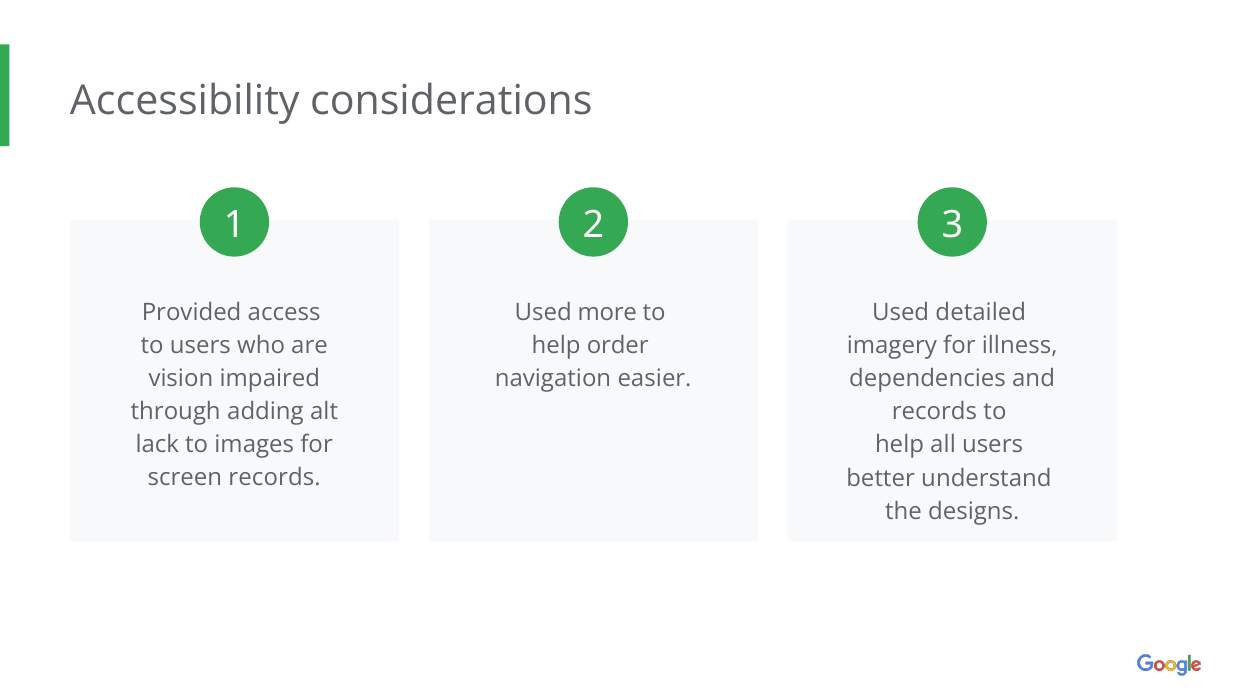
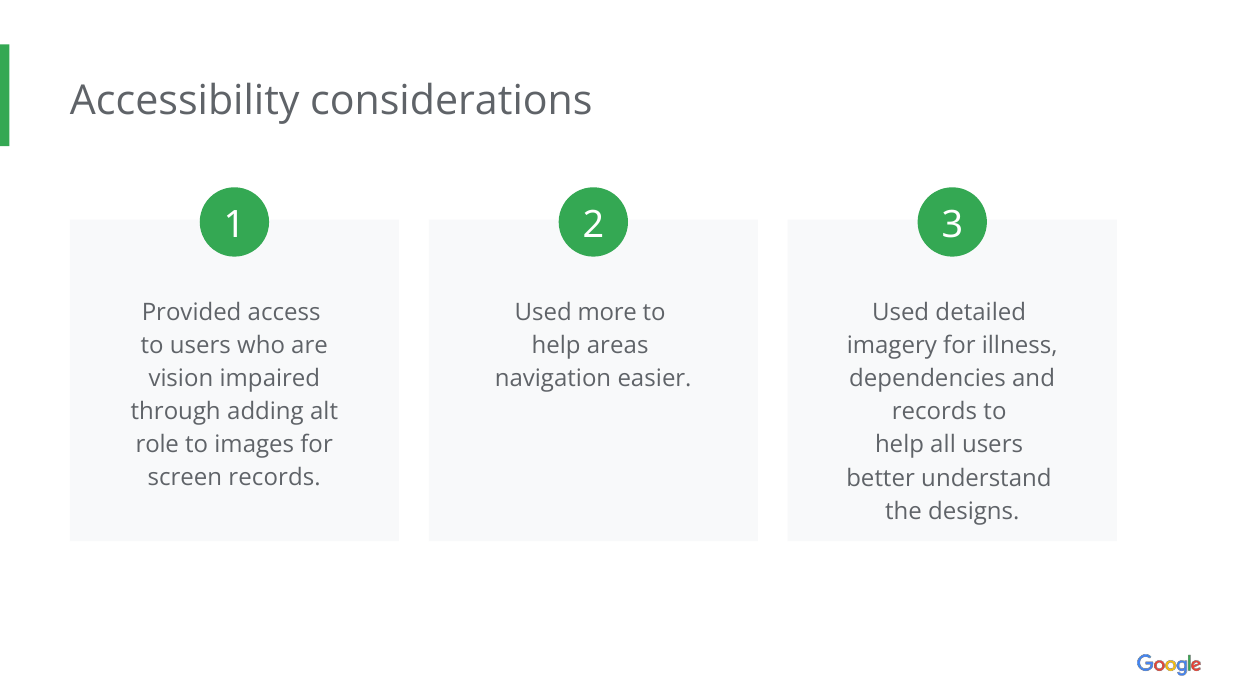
order: order -> areas
lack: lack -> role
